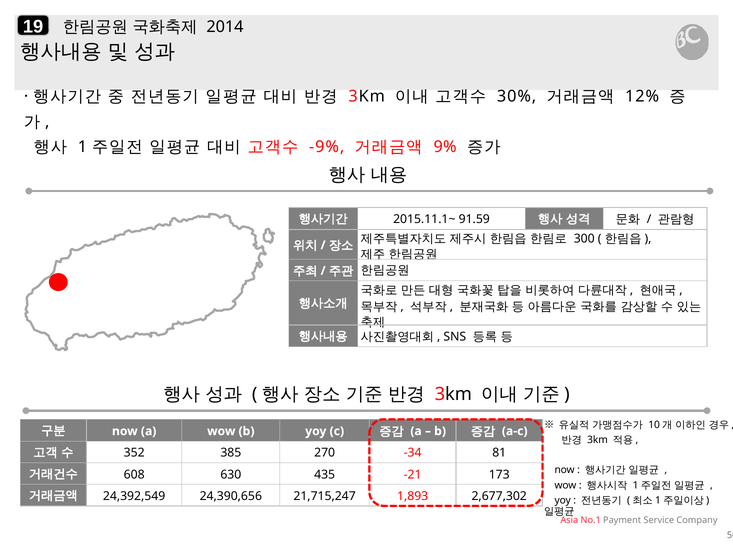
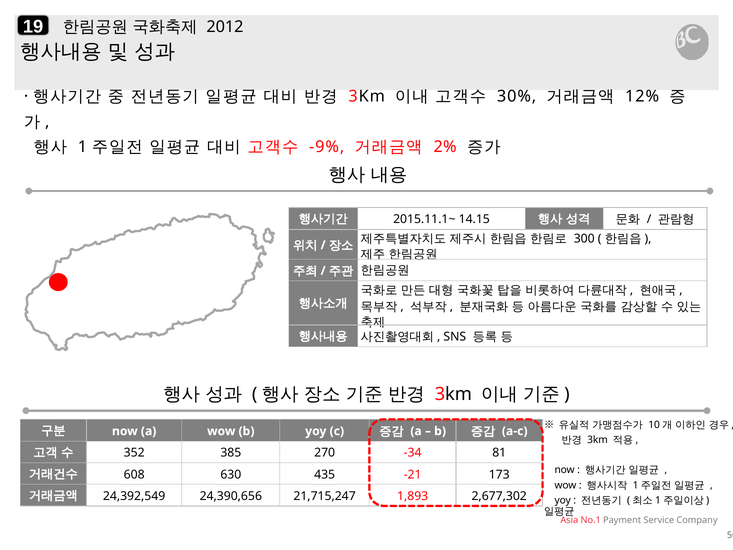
2014: 2014 -> 2012
9%: 9% -> 2%
91.59: 91.59 -> 14.15
